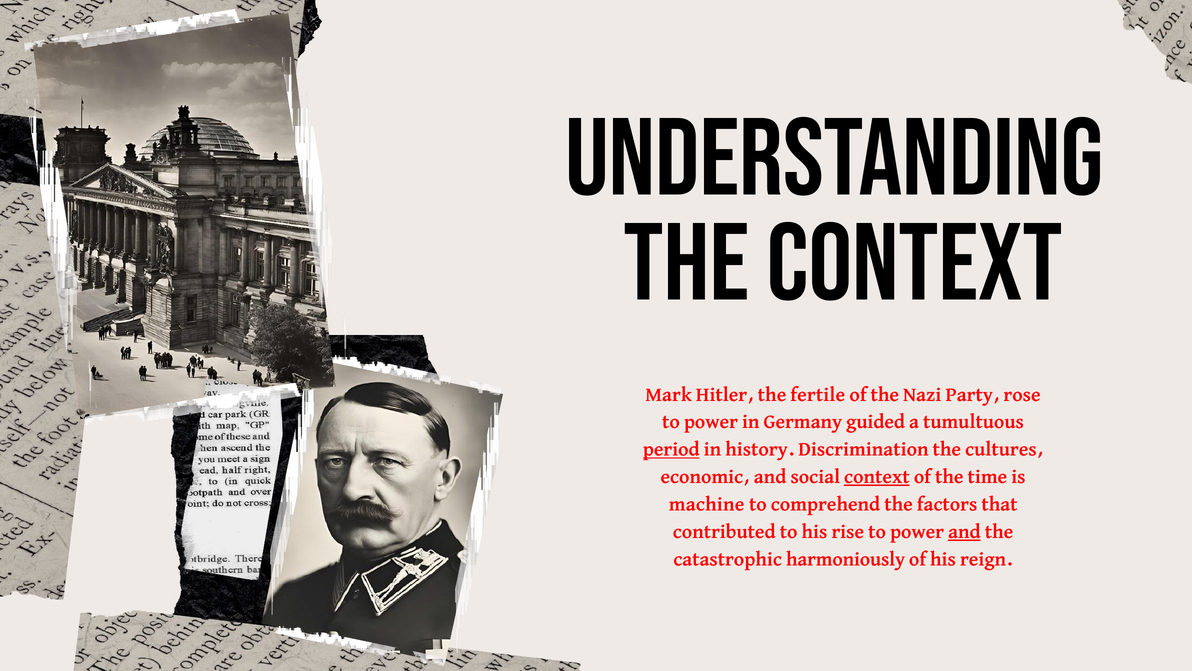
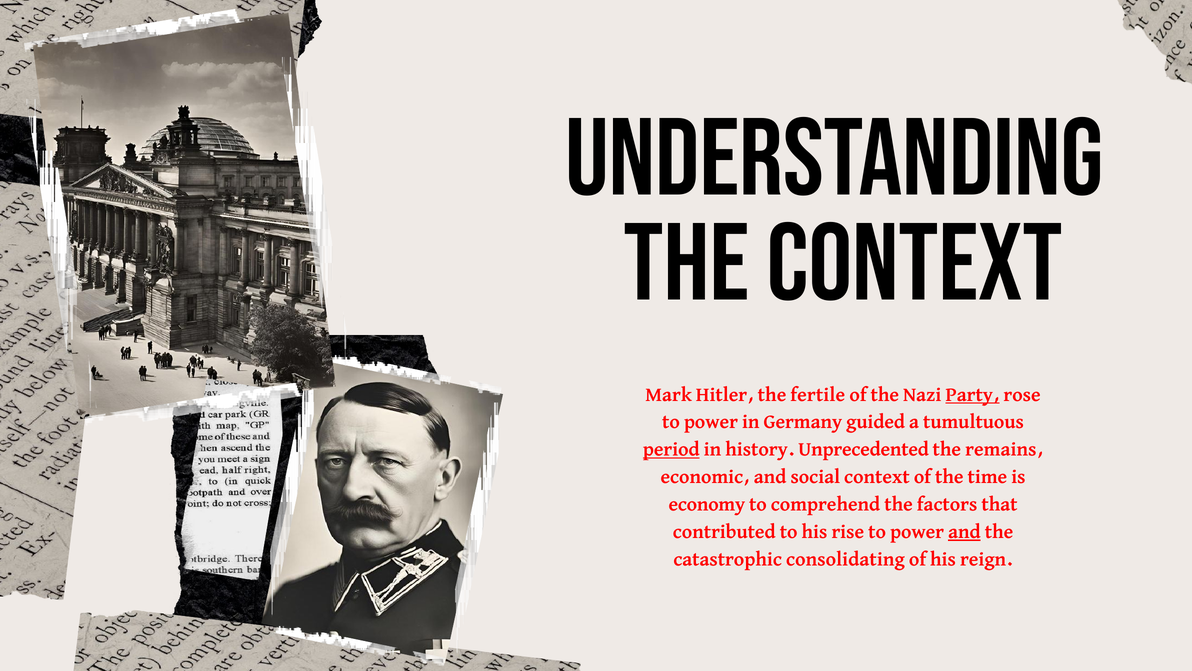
Party underline: none -> present
Discrimination: Discrimination -> Unprecedented
cultures: cultures -> remains
context at (877, 476) underline: present -> none
machine: machine -> economy
harmoniously: harmoniously -> consolidating
